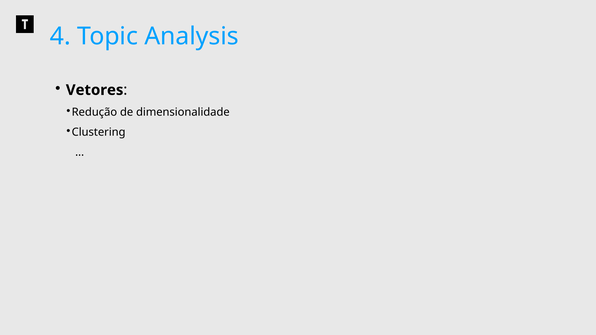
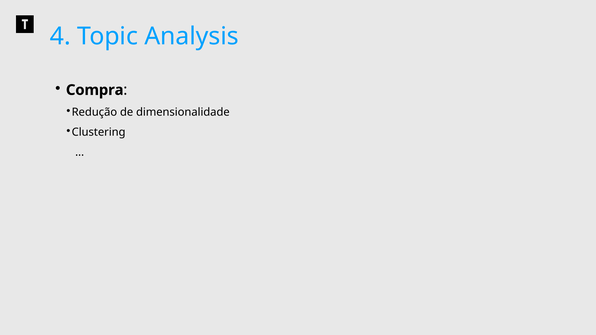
Vetores: Vetores -> Compra
